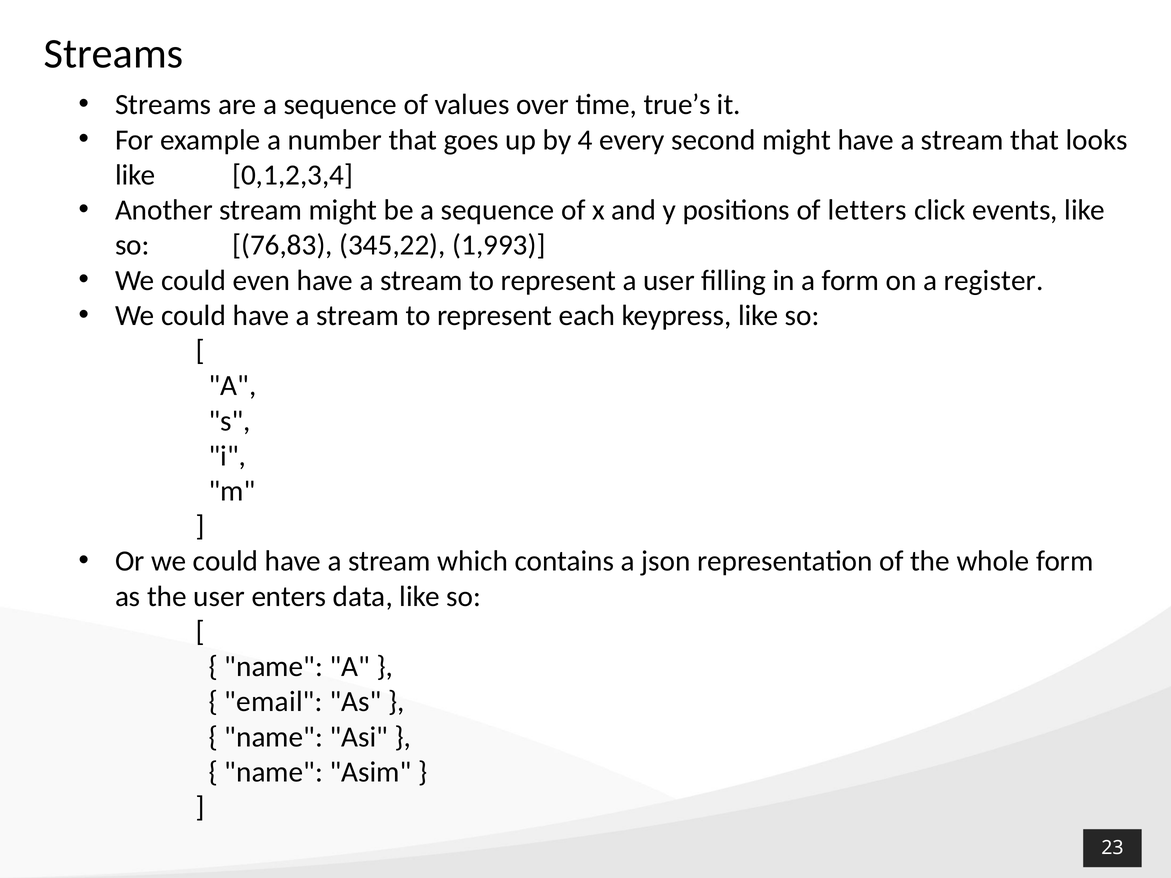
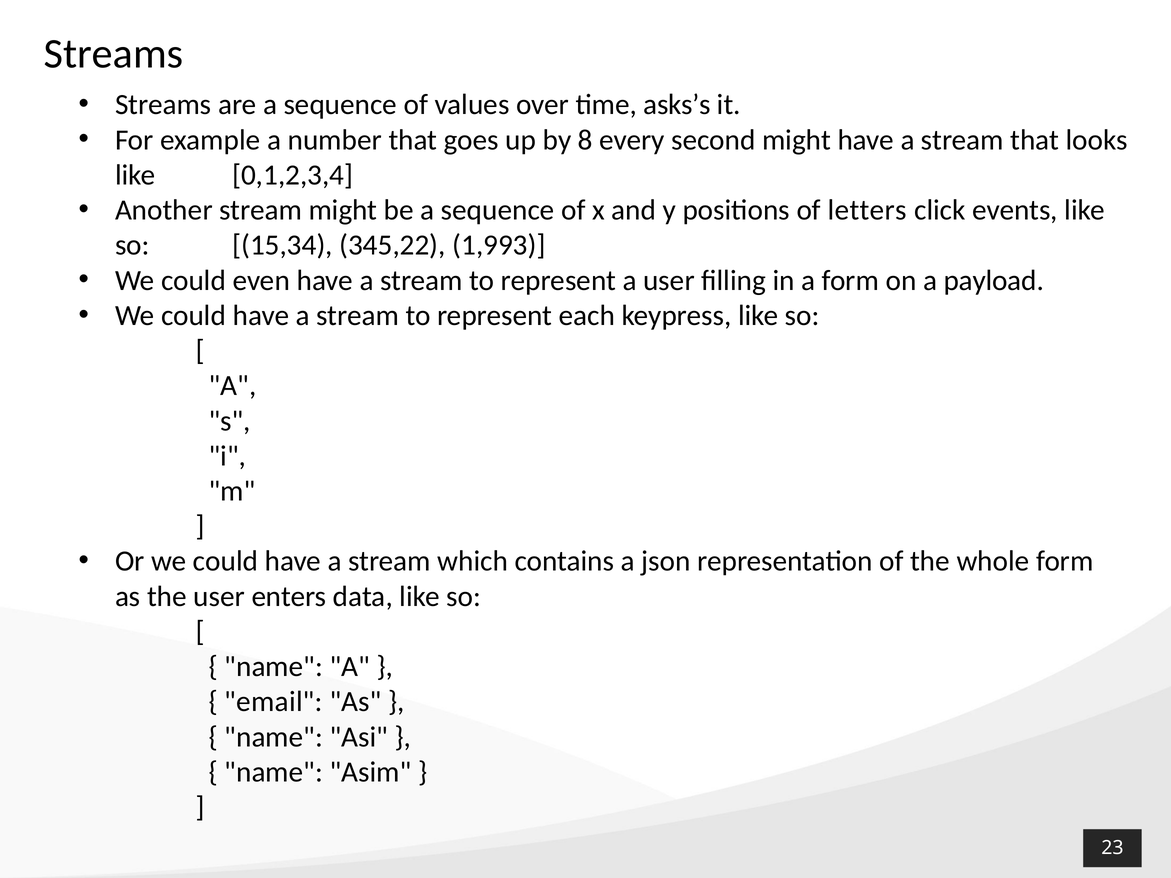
true’s: true’s -> asks’s
4: 4 -> 8
76,83: 76,83 -> 15,34
register: register -> payload
